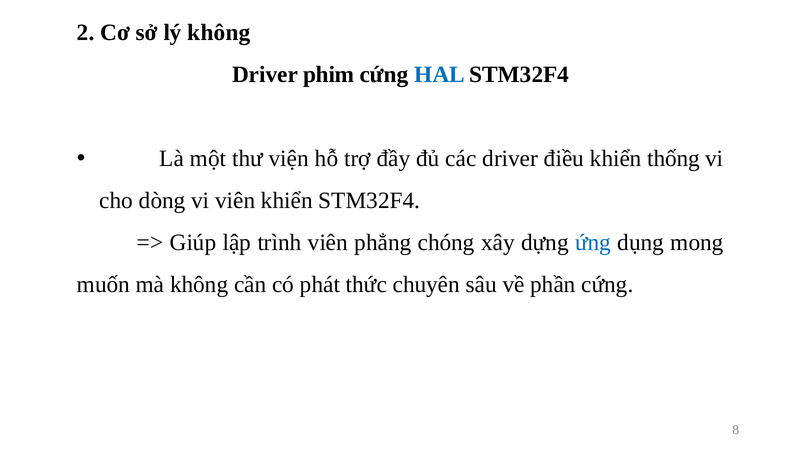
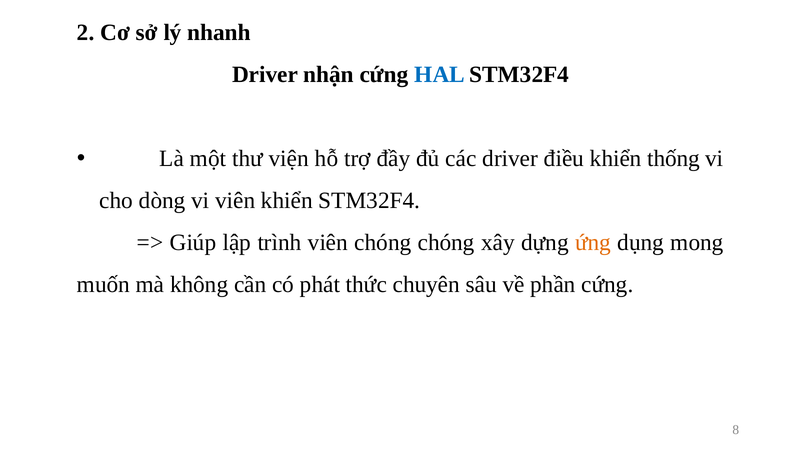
lý không: không -> nhanh
phim: phim -> nhận
viên phẳng: phẳng -> chóng
ứng colour: blue -> orange
